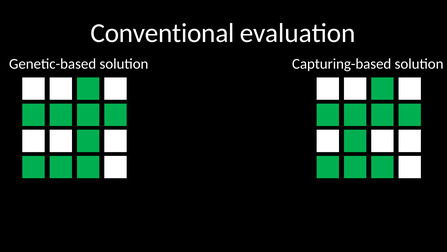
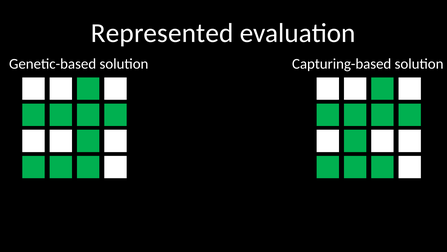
Conventional: Conventional -> Represented
